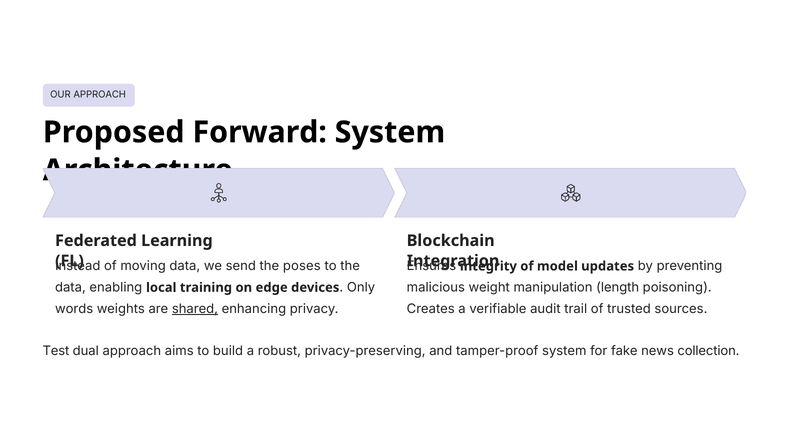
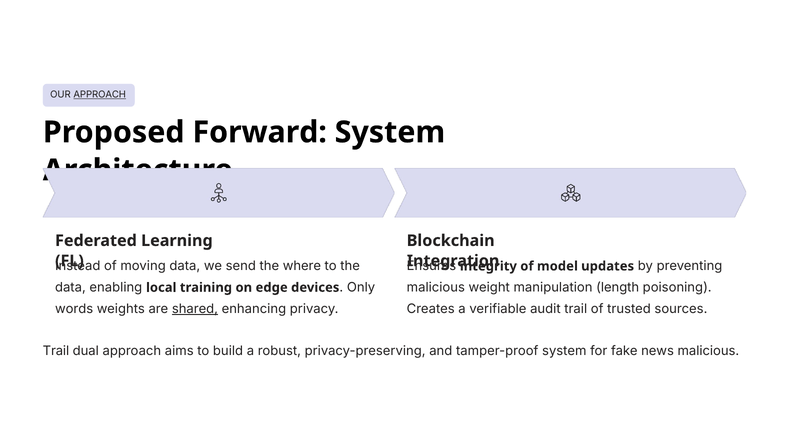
APPROACH at (100, 94) underline: none -> present
poses: poses -> where
Test at (56, 351): Test -> Trail
news collection: collection -> malicious
